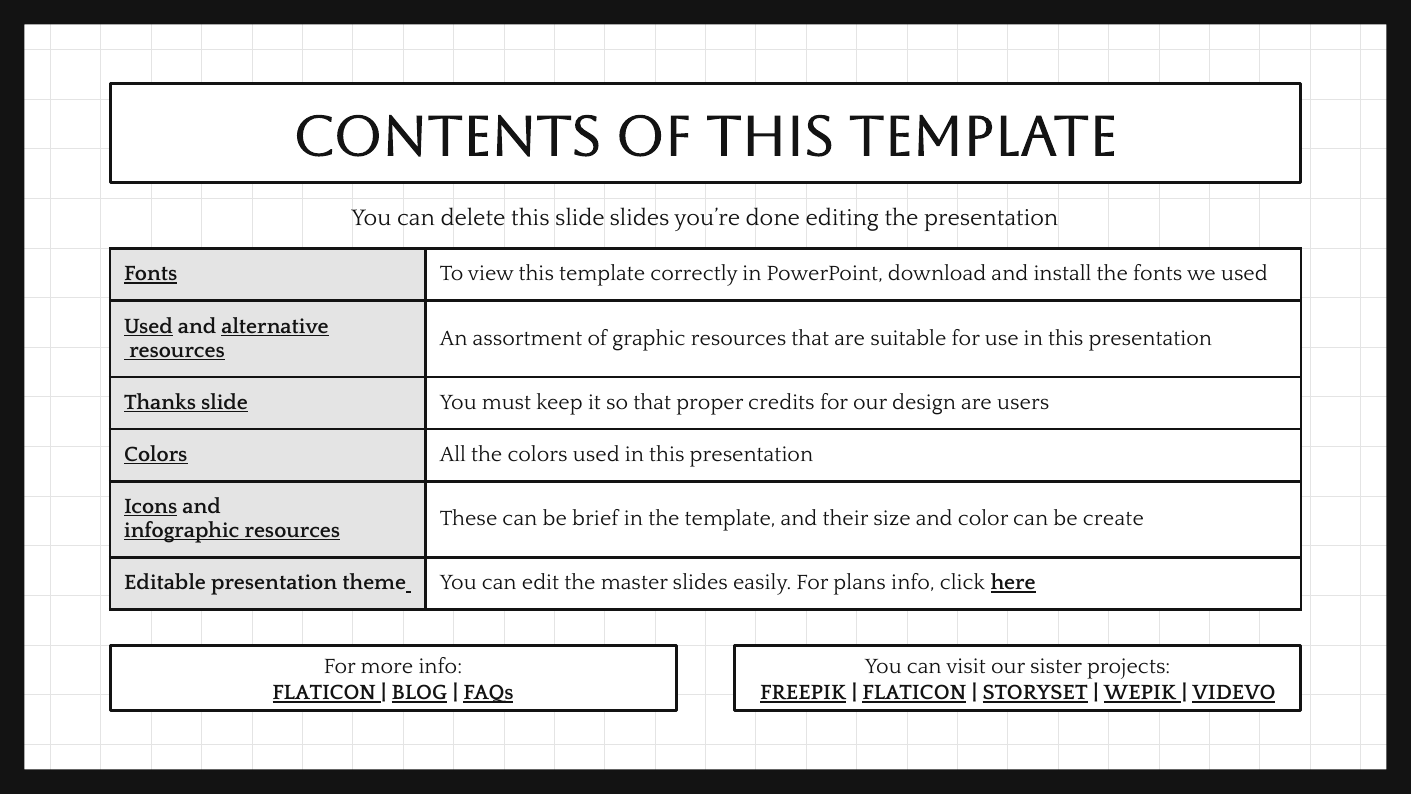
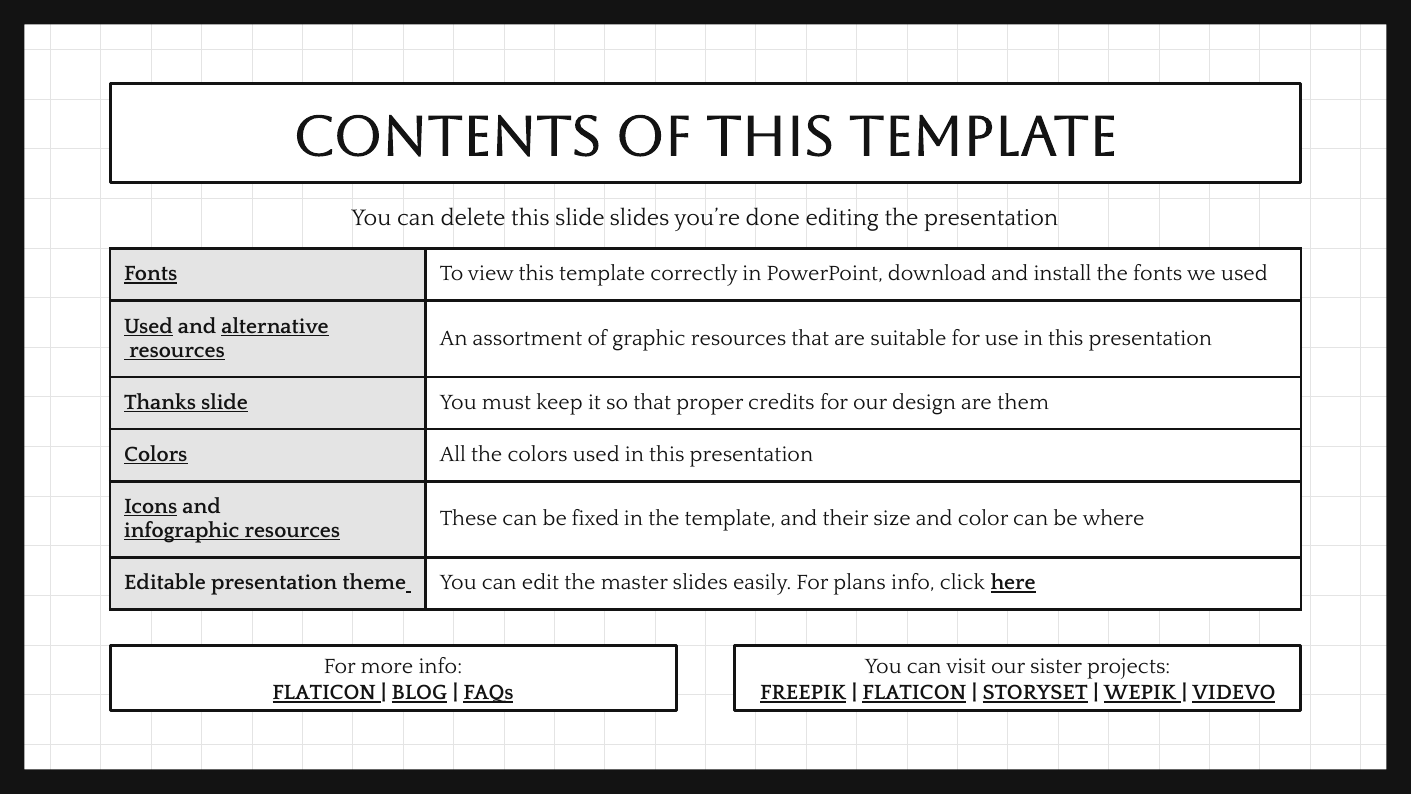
users: users -> them
brief: brief -> fixed
create: create -> where
